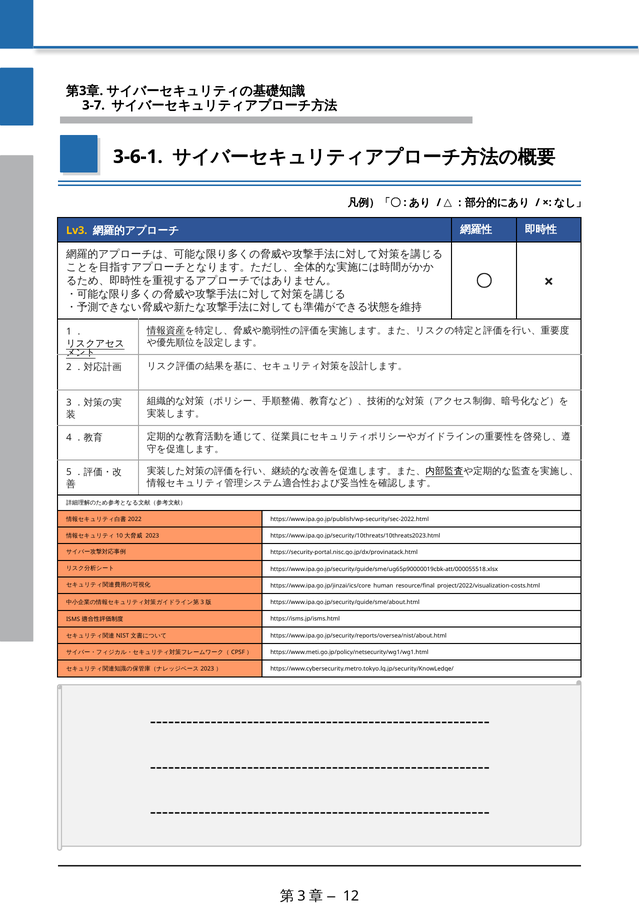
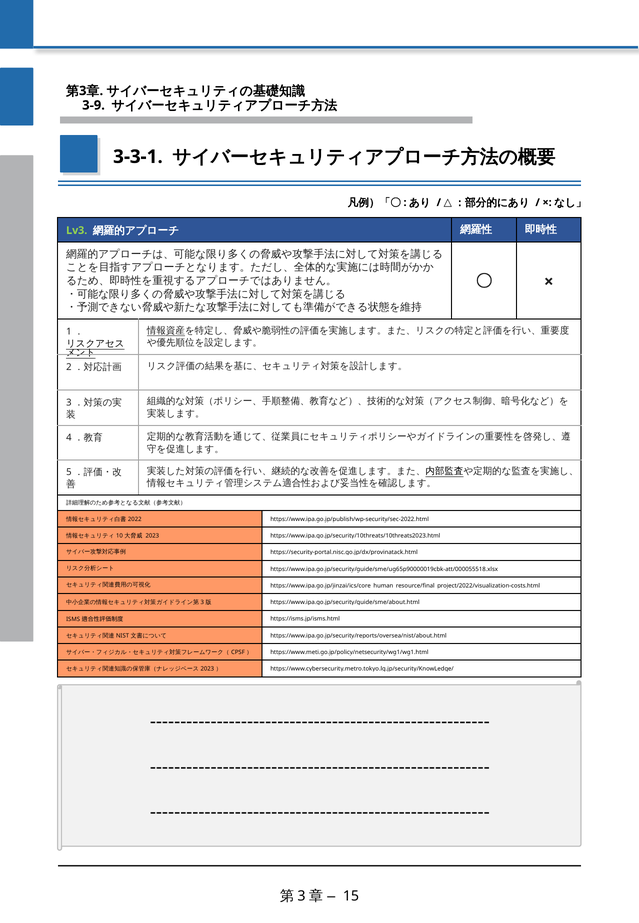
3-7: 3-7 -> 3-9
3-6-1: 3-6-1 -> 3-3-1
Lv3 colour: yellow -> light green
12: 12 -> 15
